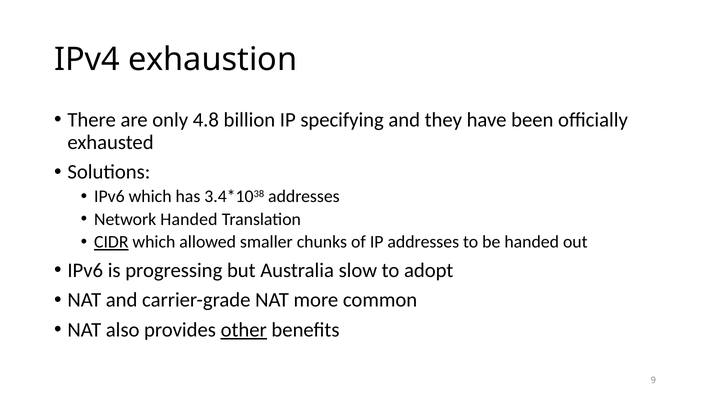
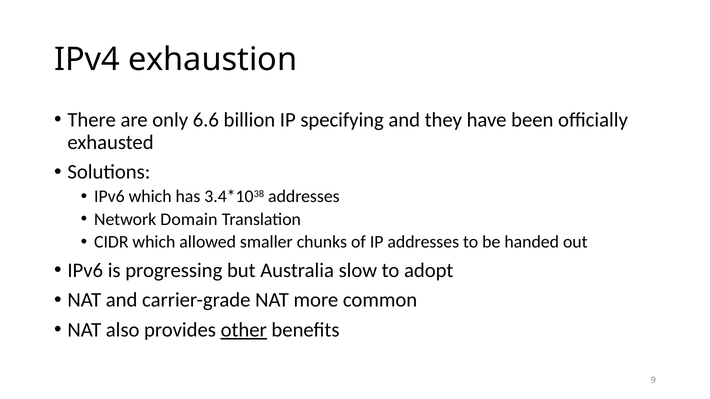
4.8: 4.8 -> 6.6
Network Handed: Handed -> Domain
CIDR underline: present -> none
